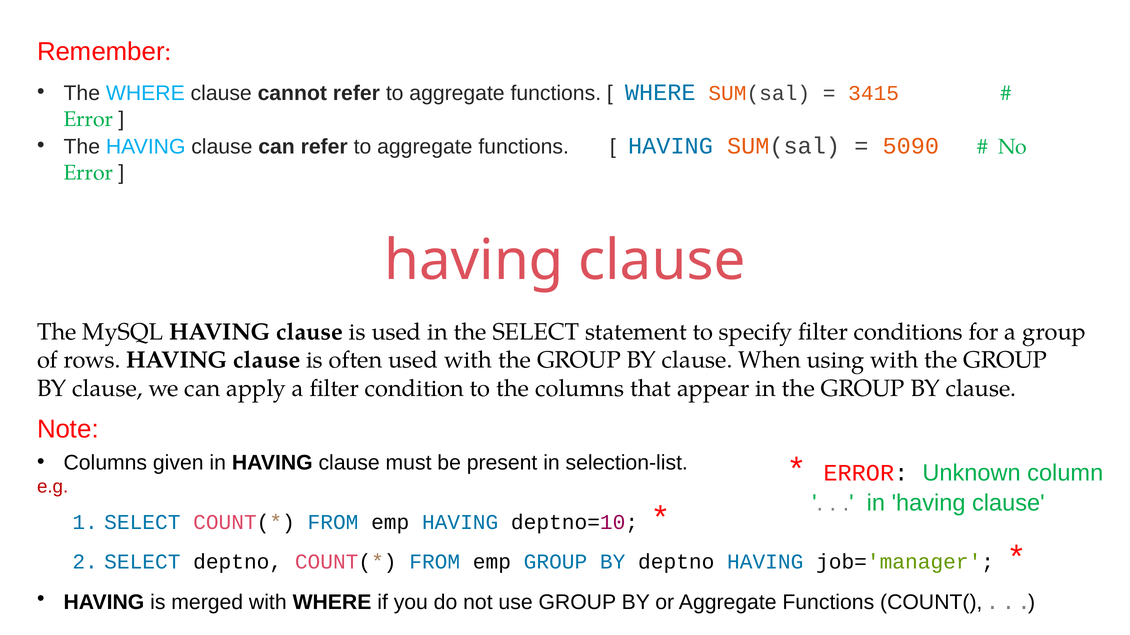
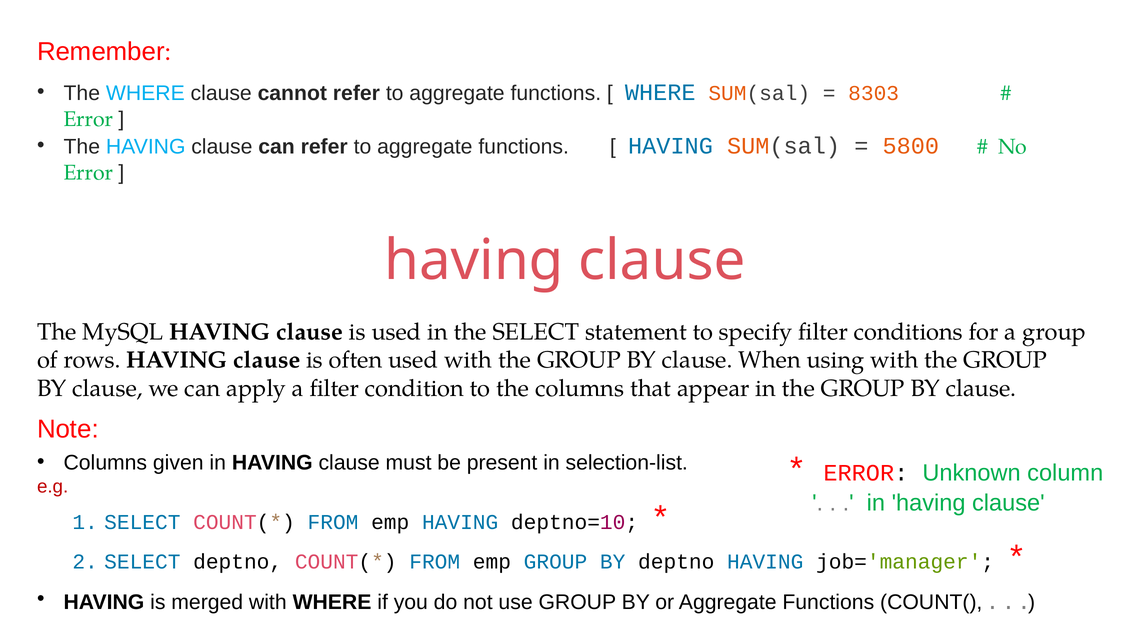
3415: 3415 -> 8303
5090: 5090 -> 5800
